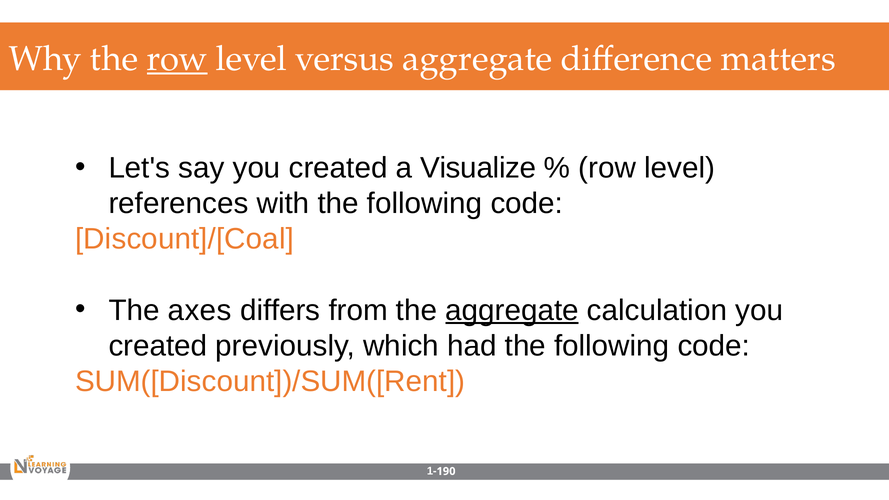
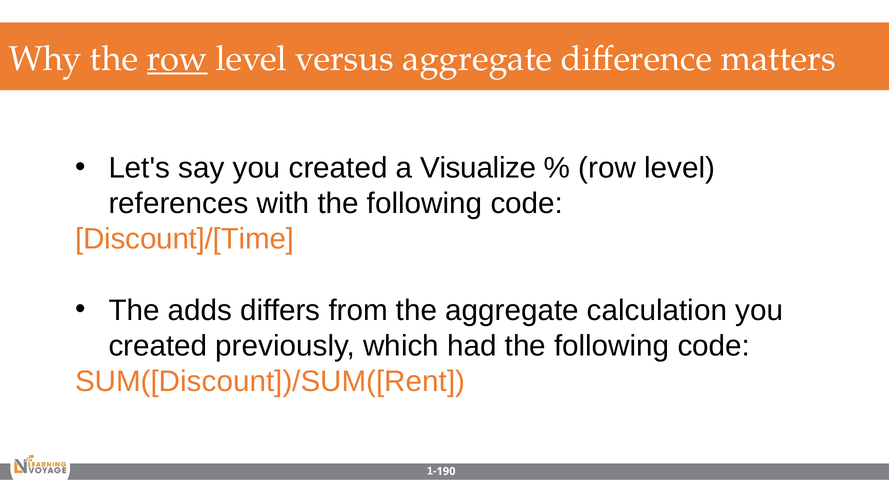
Discount]/[Coal: Discount]/[Coal -> Discount]/[Time
axes: axes -> adds
aggregate at (512, 310) underline: present -> none
